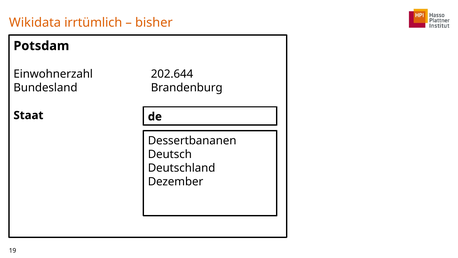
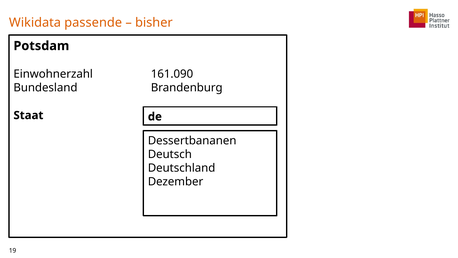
irrtümlich: irrtümlich -> passende
202.644: 202.644 -> 161.090
